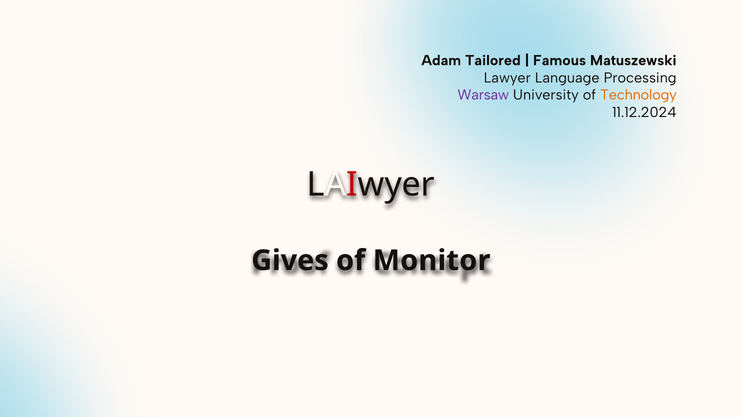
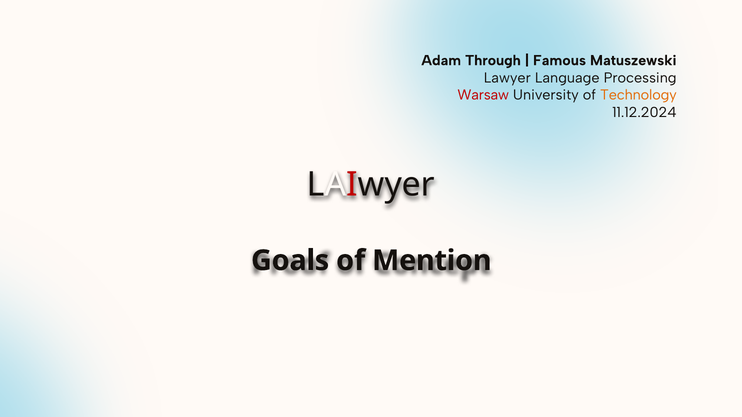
Tailored: Tailored -> Through
Warsaw colour: purple -> red
Gives: Gives -> Goals
Monitor: Monitor -> Mention
